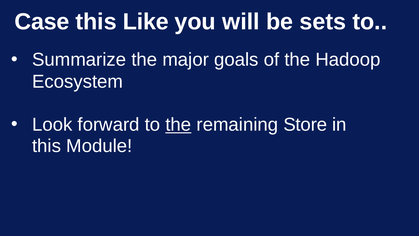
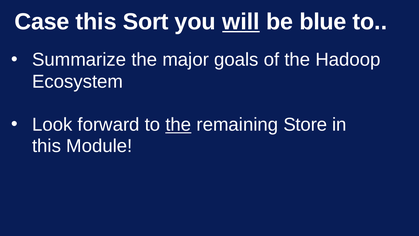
Like: Like -> Sort
will underline: none -> present
sets: sets -> blue
